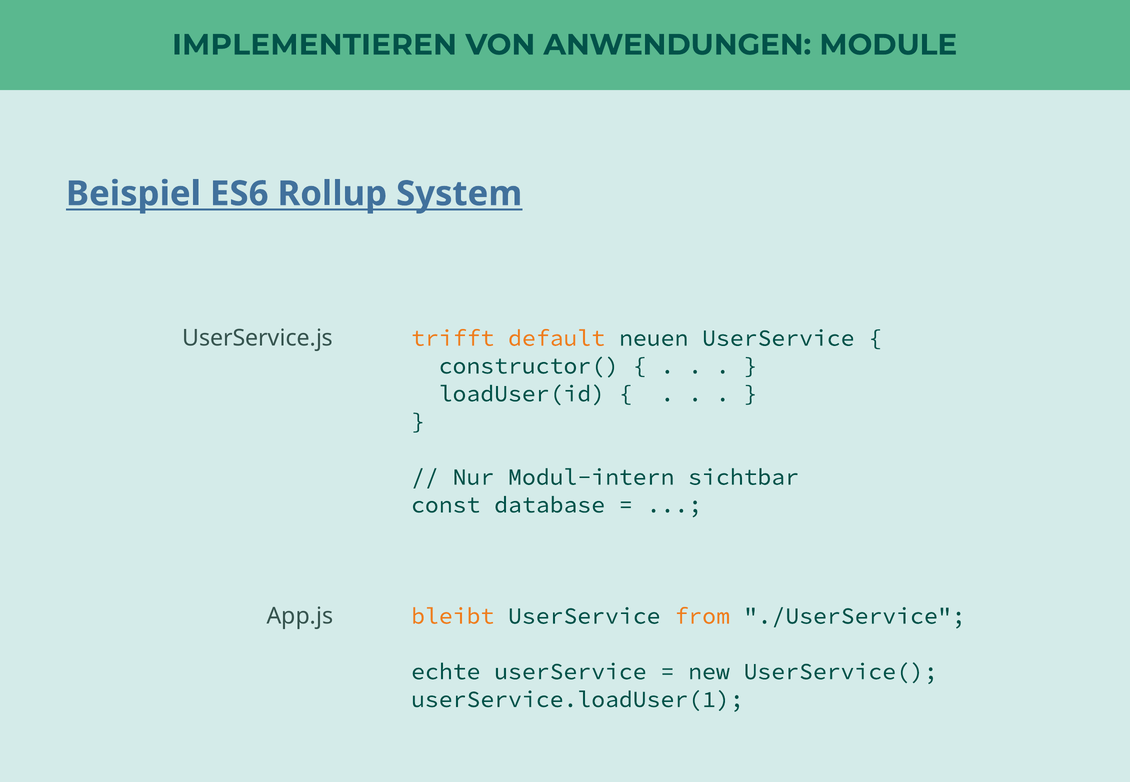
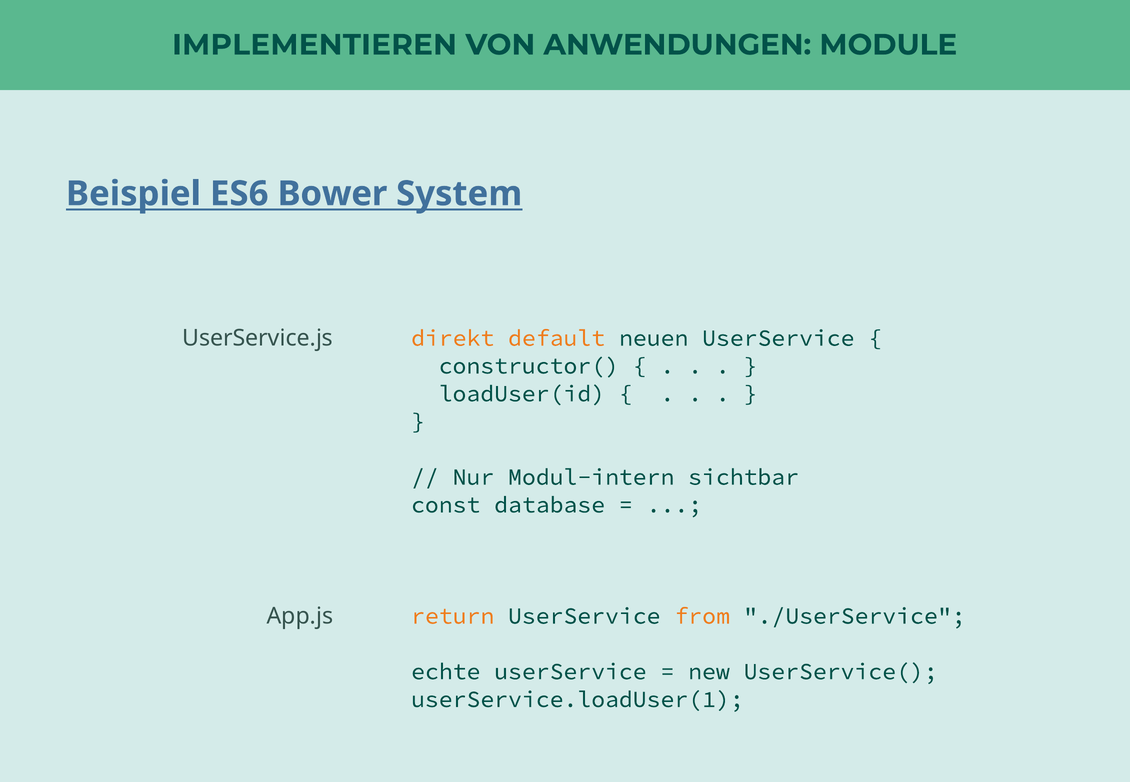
Rollup: Rollup -> Bower
trifft: trifft -> direkt
bleibt: bleibt -> return
